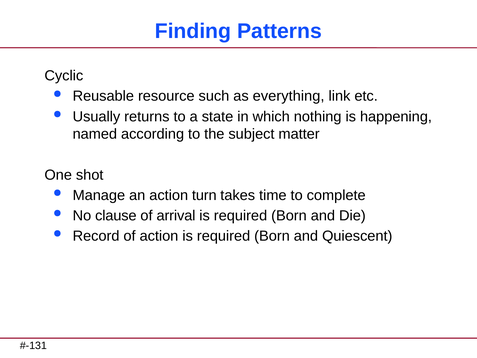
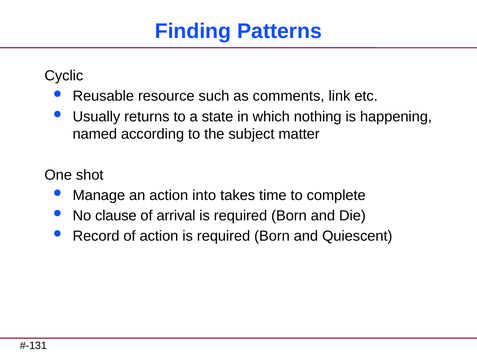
everything: everything -> comments
turn: turn -> into
